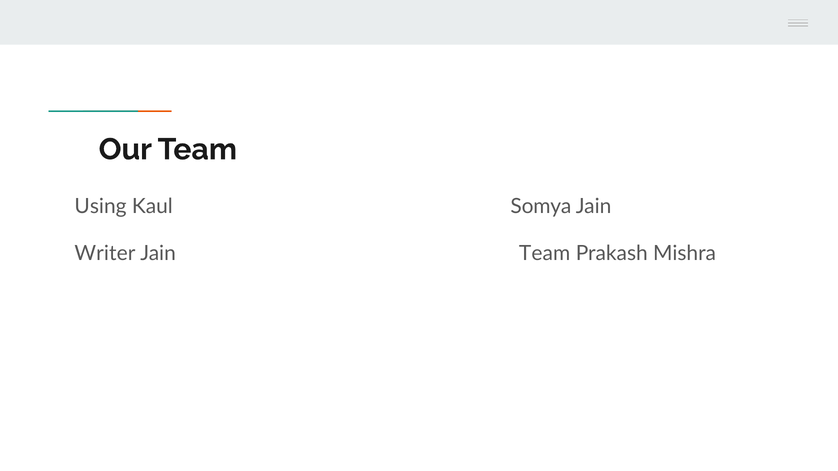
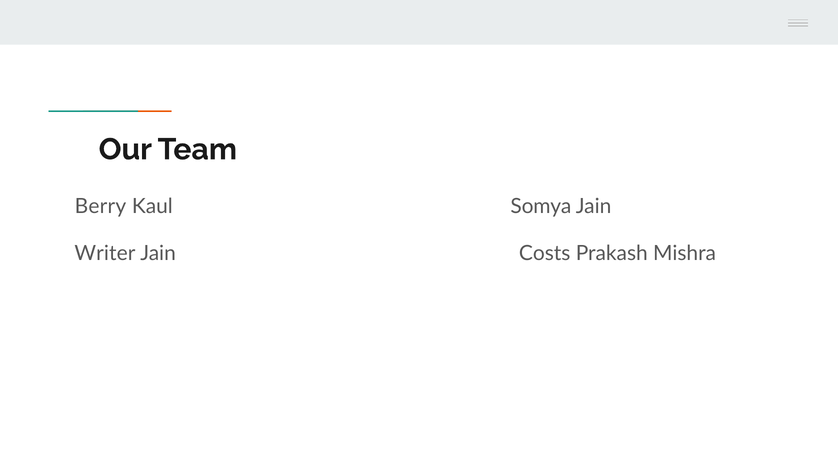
Using at (101, 206): Using -> Berry
Jain Team: Team -> Costs
